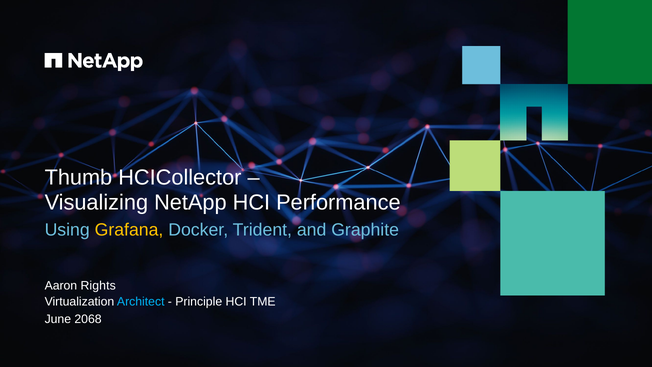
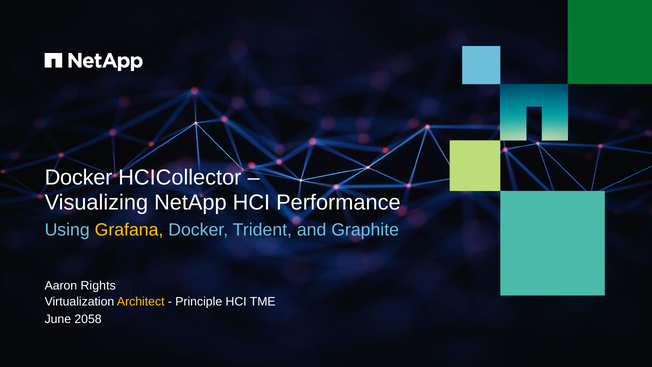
Thumb at (78, 178): Thumb -> Docker
Architect colour: light blue -> yellow
2068: 2068 -> 2058
